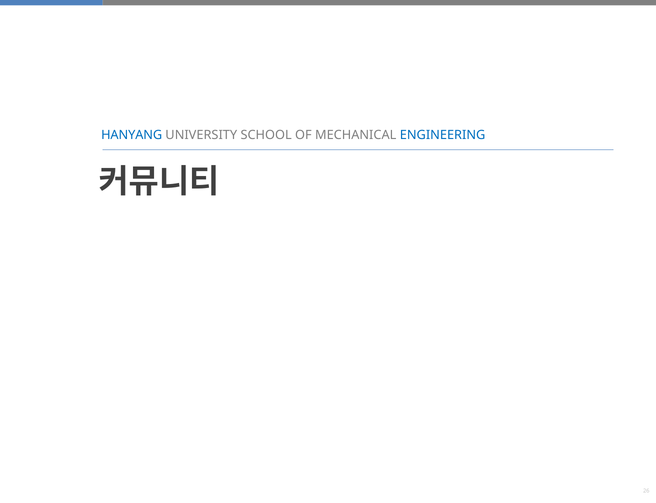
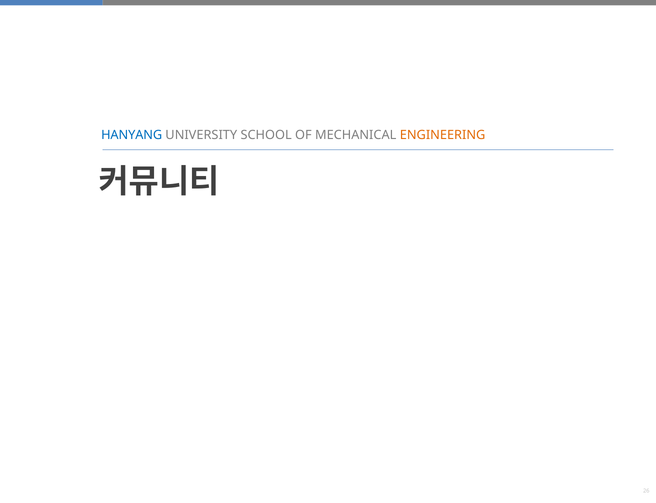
ENGINEERING colour: blue -> orange
